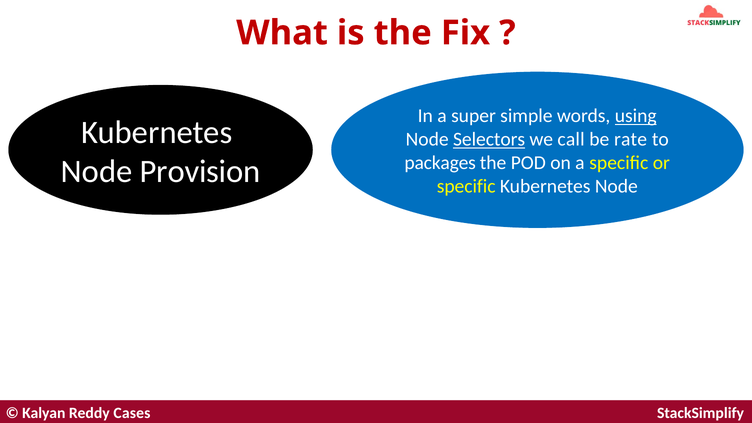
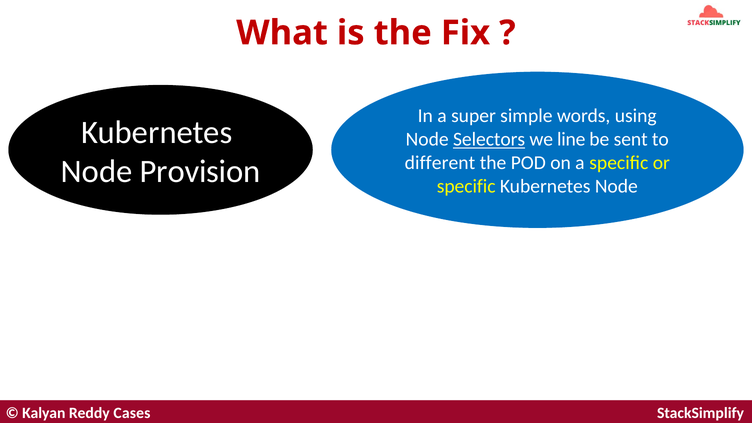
using underline: present -> none
call: call -> line
rate: rate -> sent
packages: packages -> different
